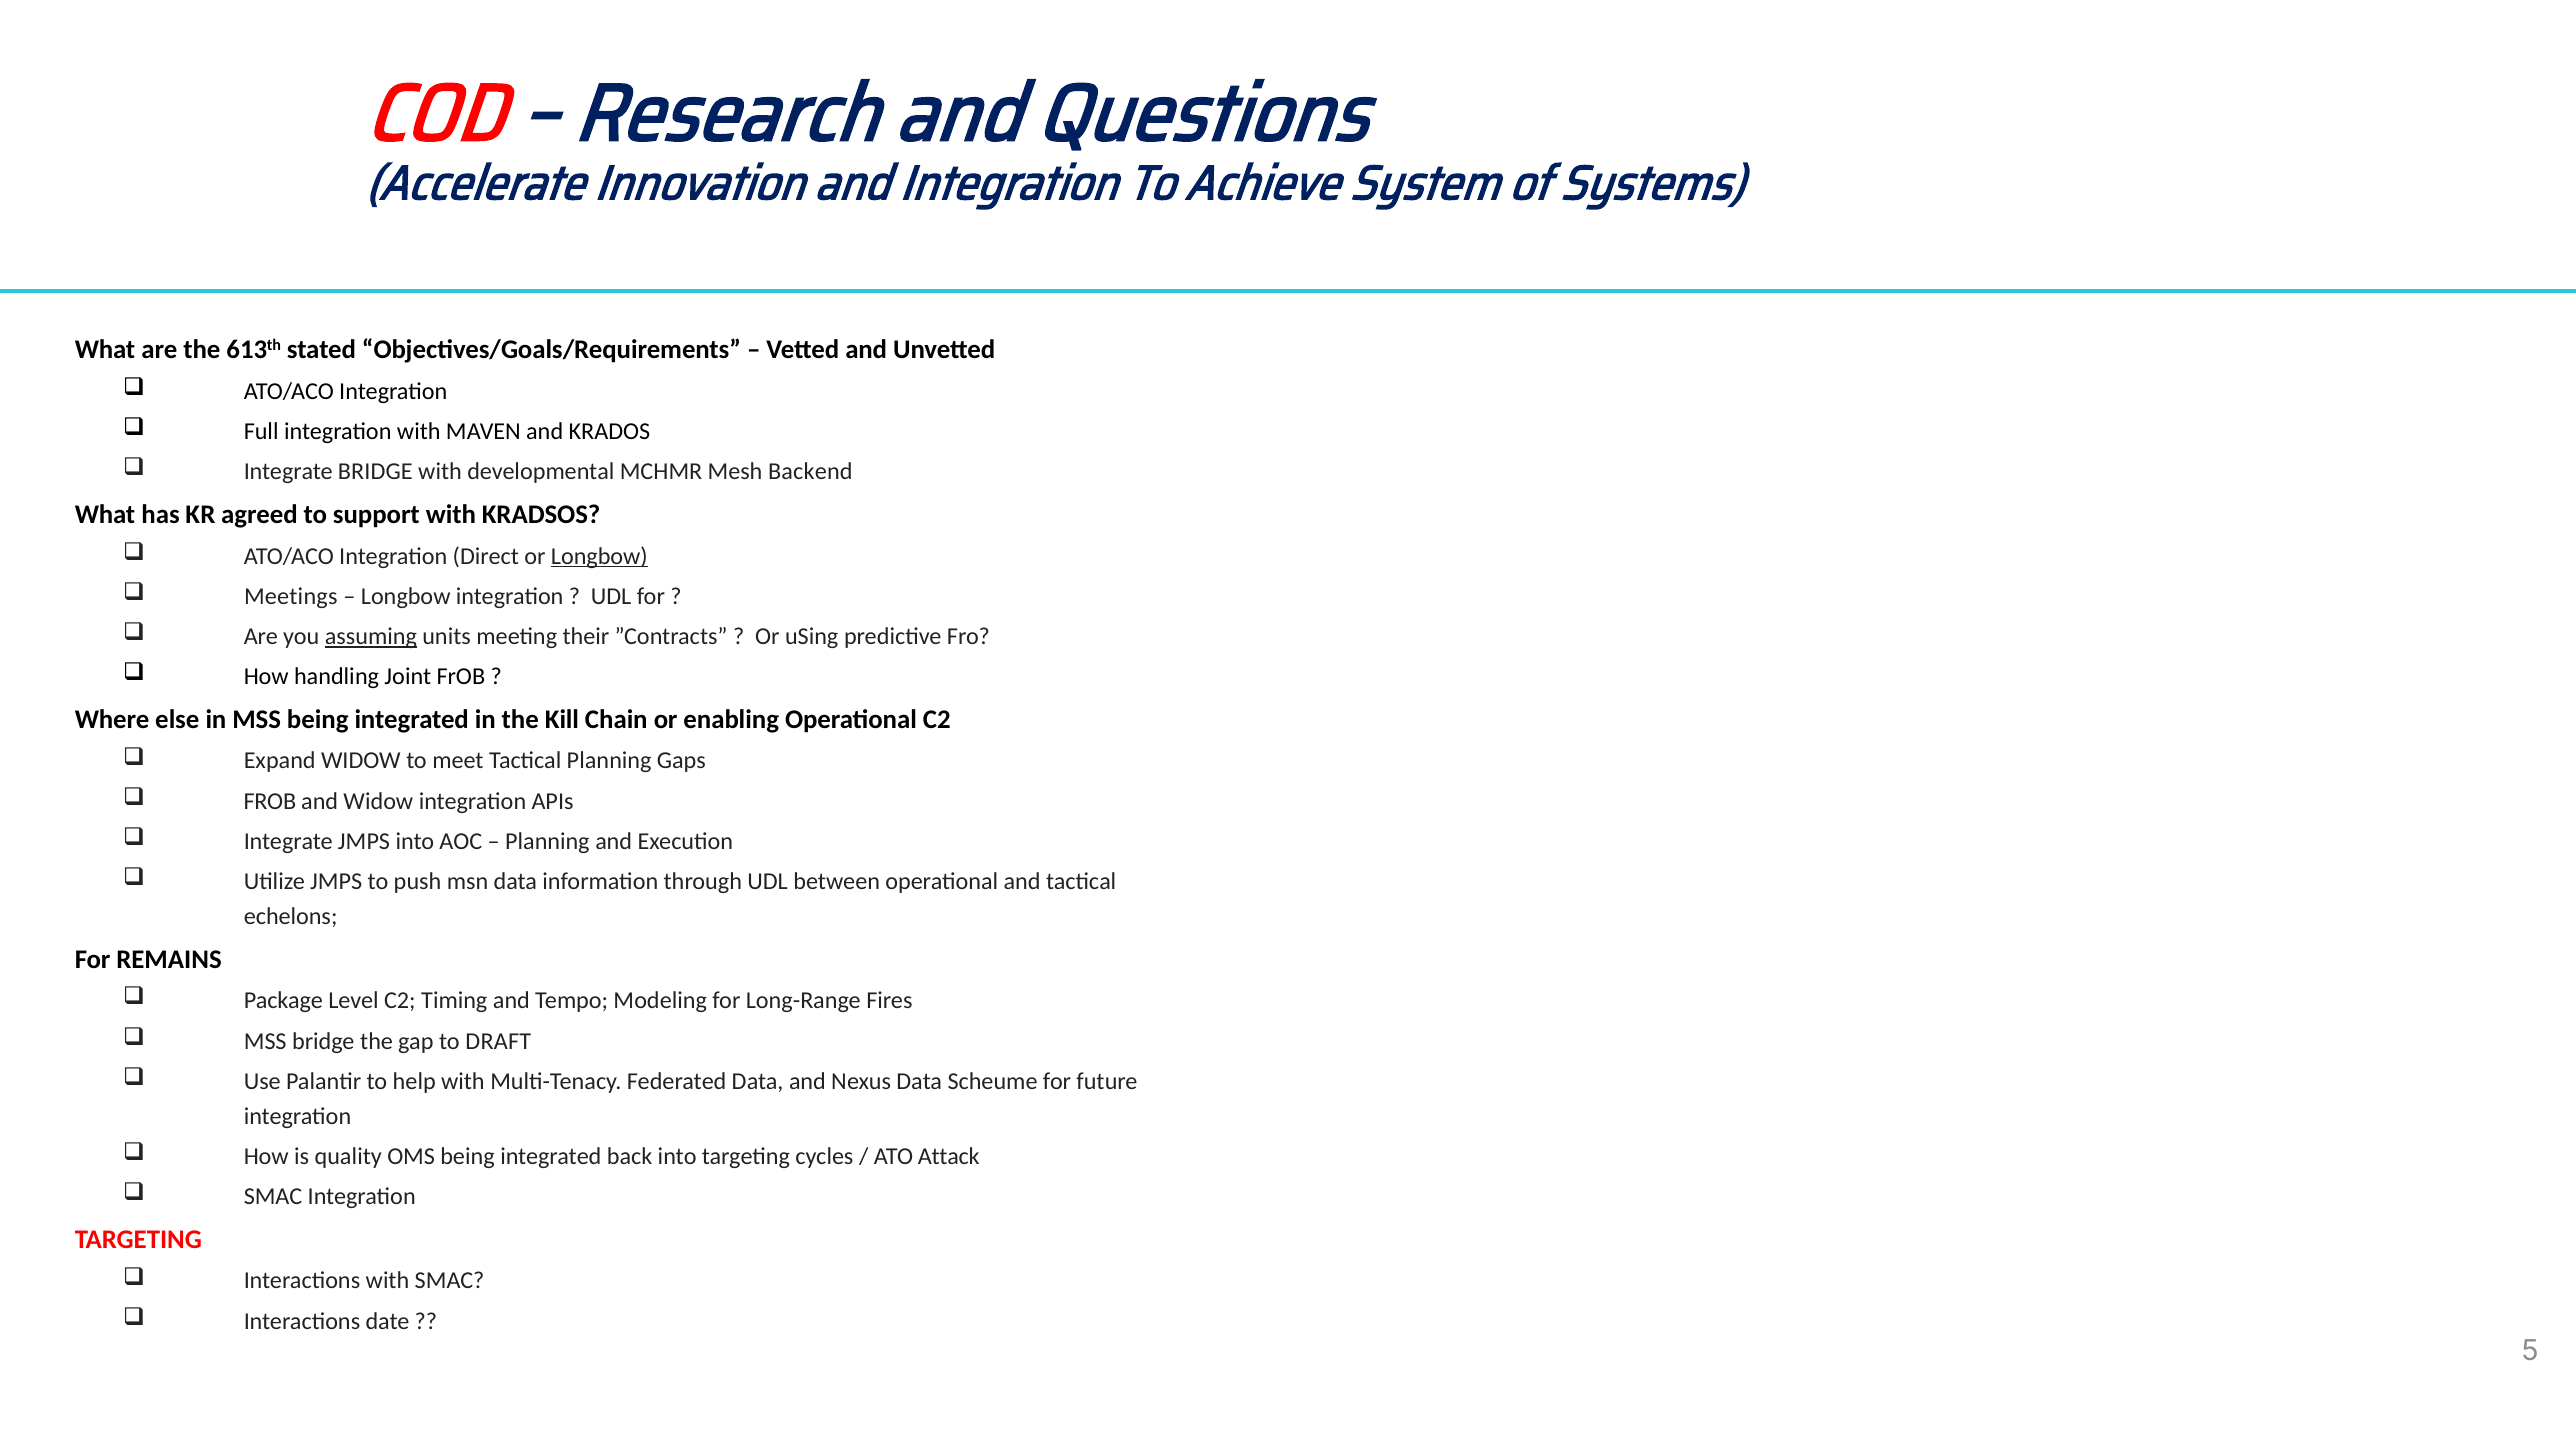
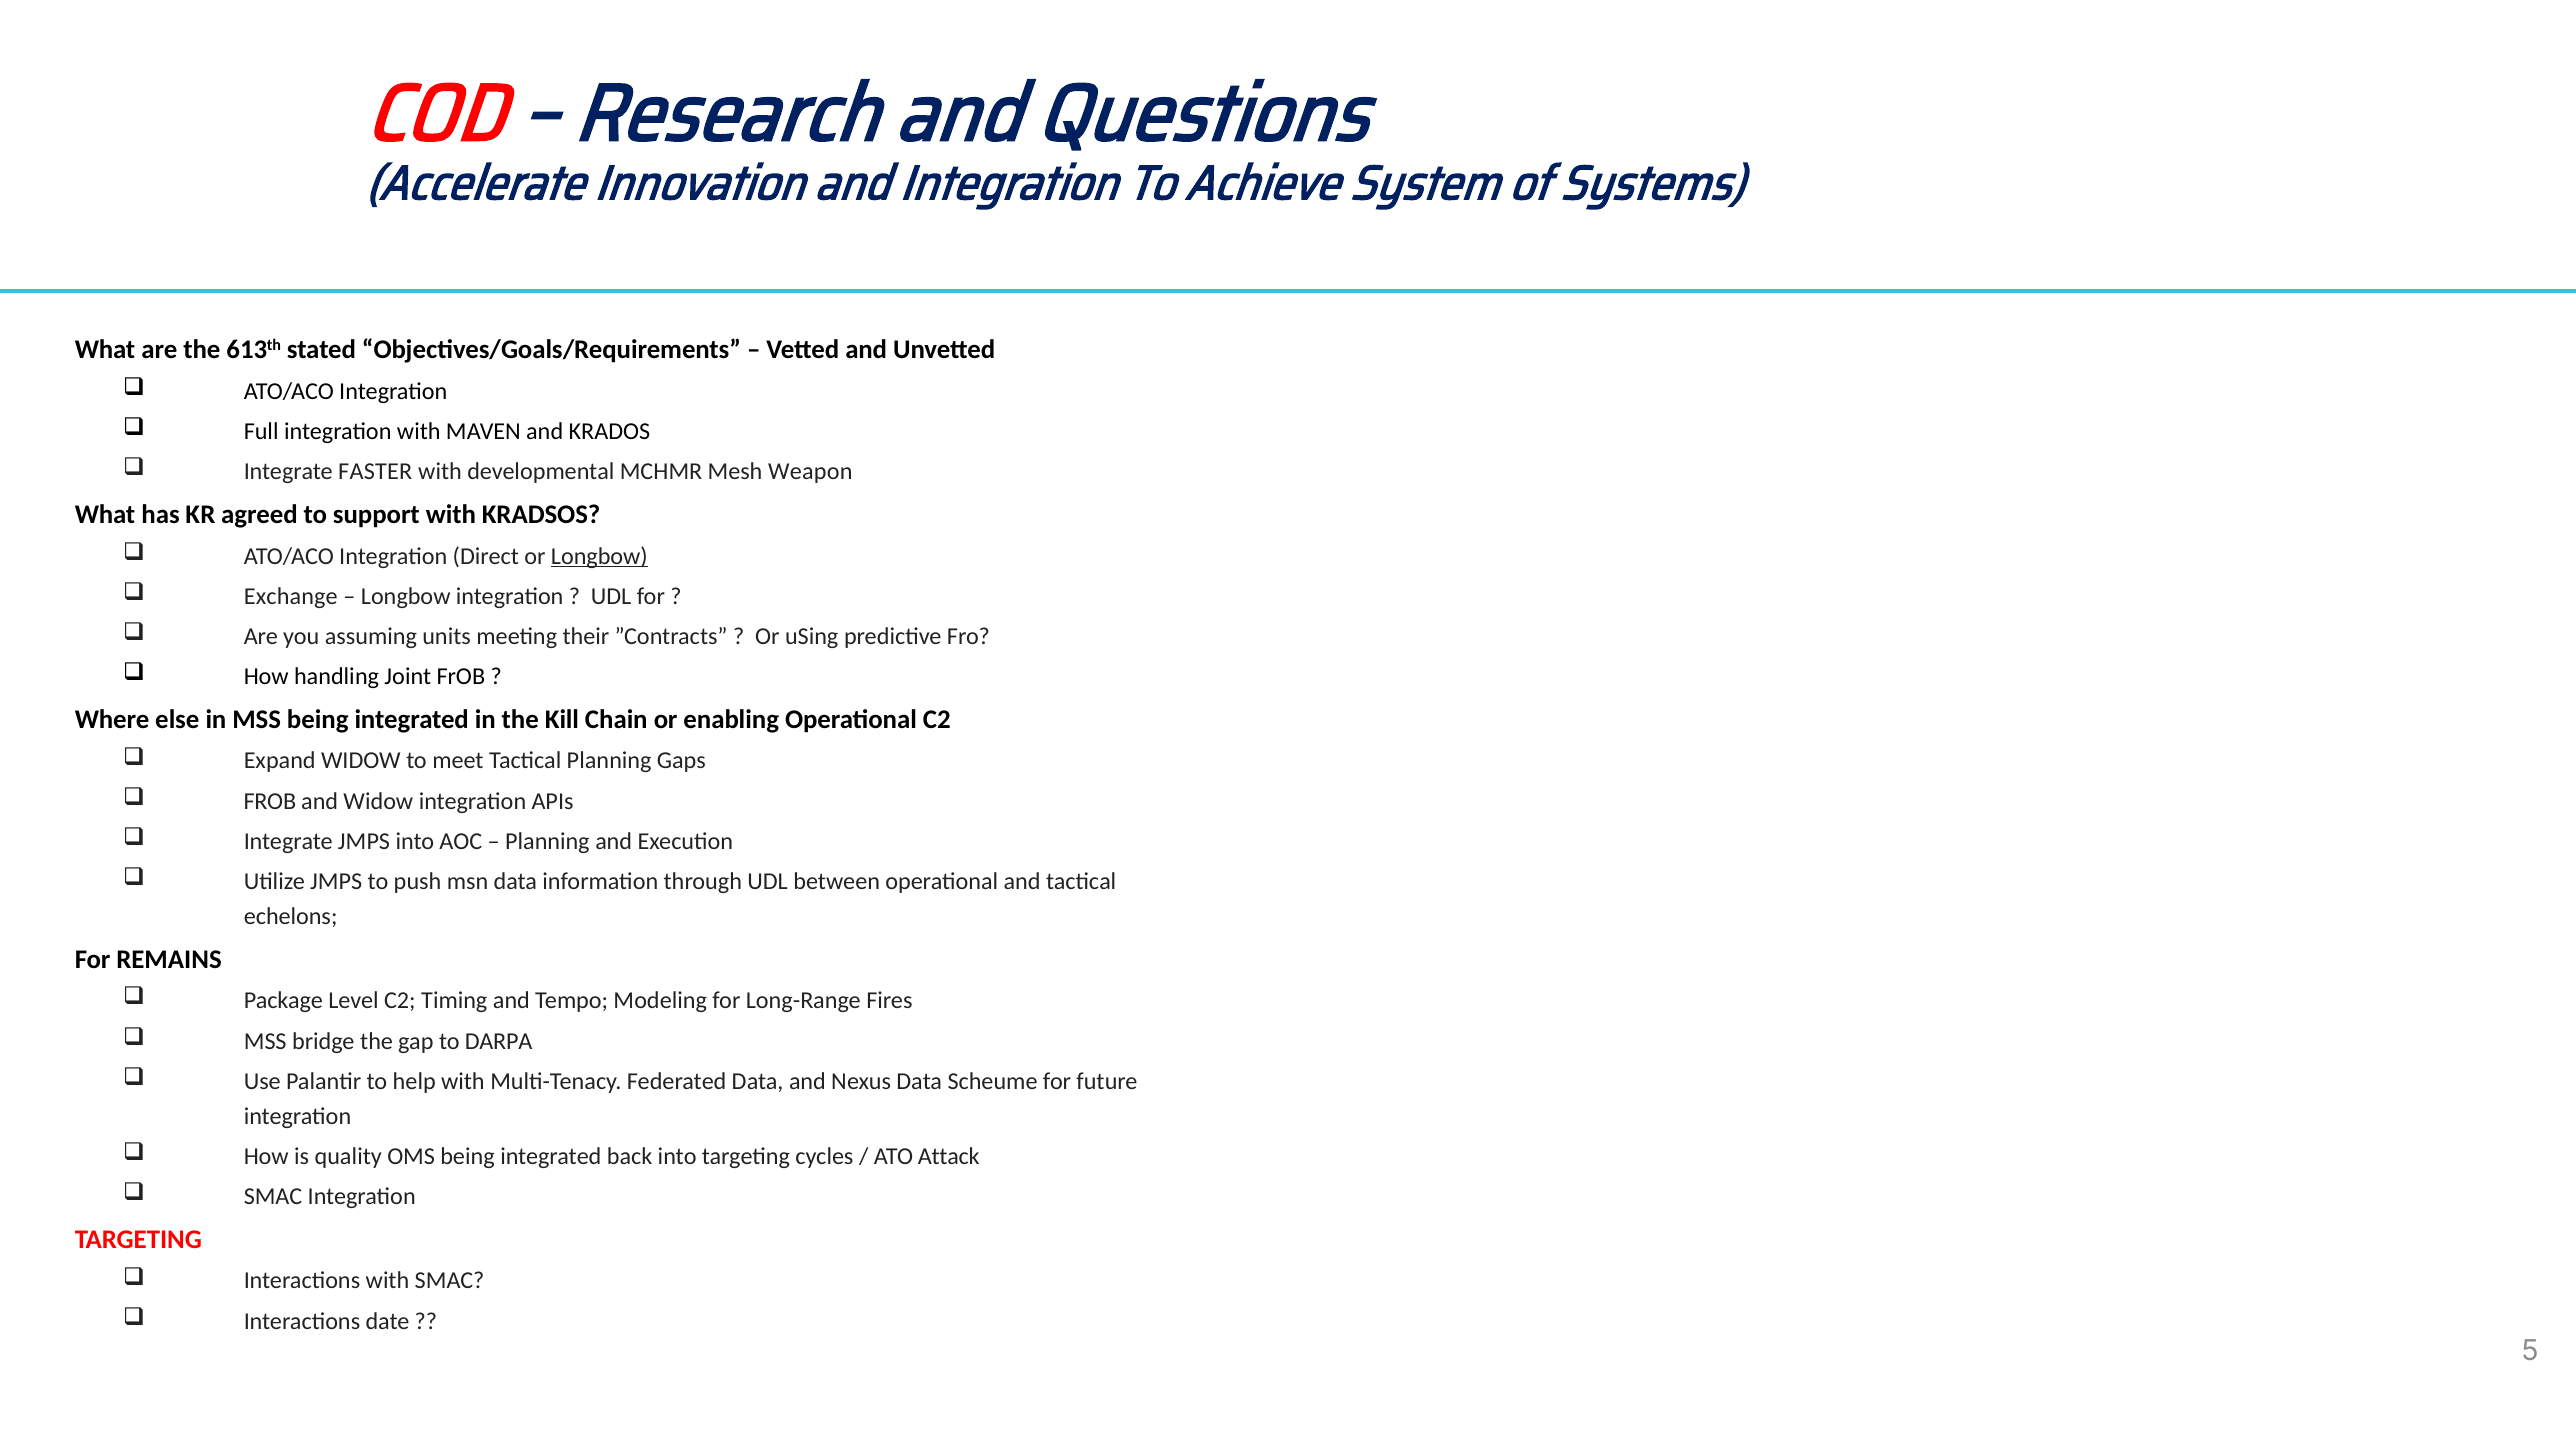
Integrate BRIDGE: BRIDGE -> FASTER
Backend: Backend -> Weapon
Meetings: Meetings -> Exchange
assuming underline: present -> none
DRAFT: DRAFT -> DARPA
